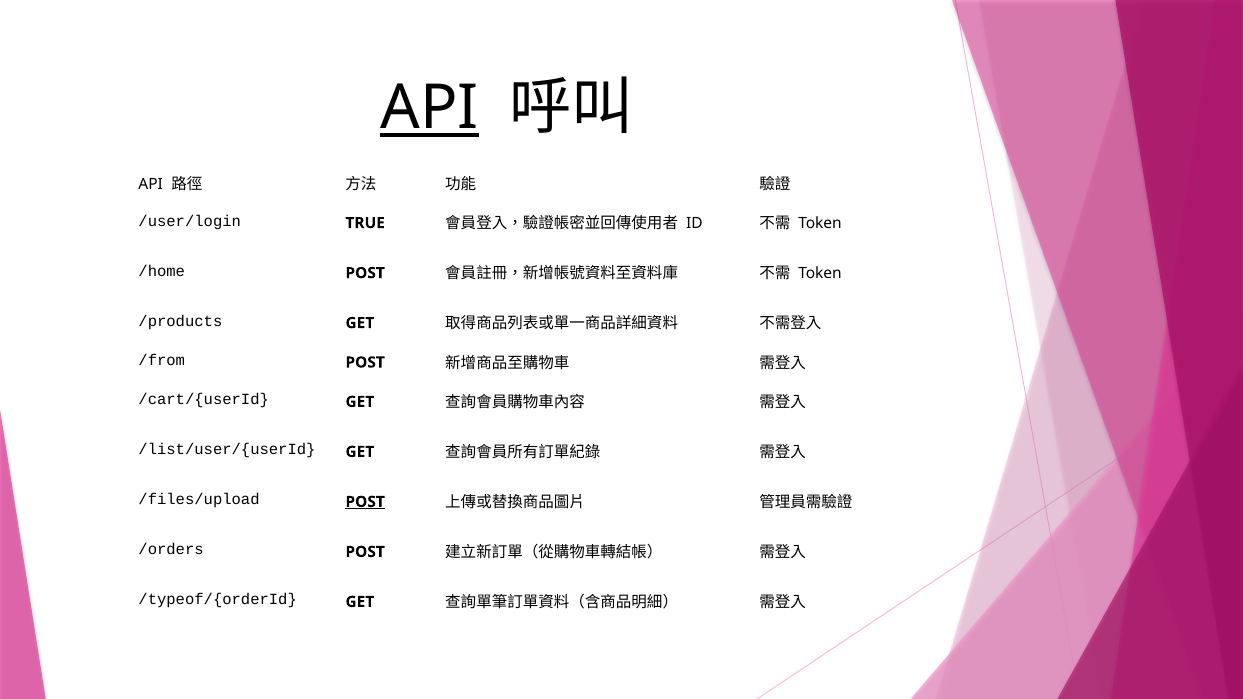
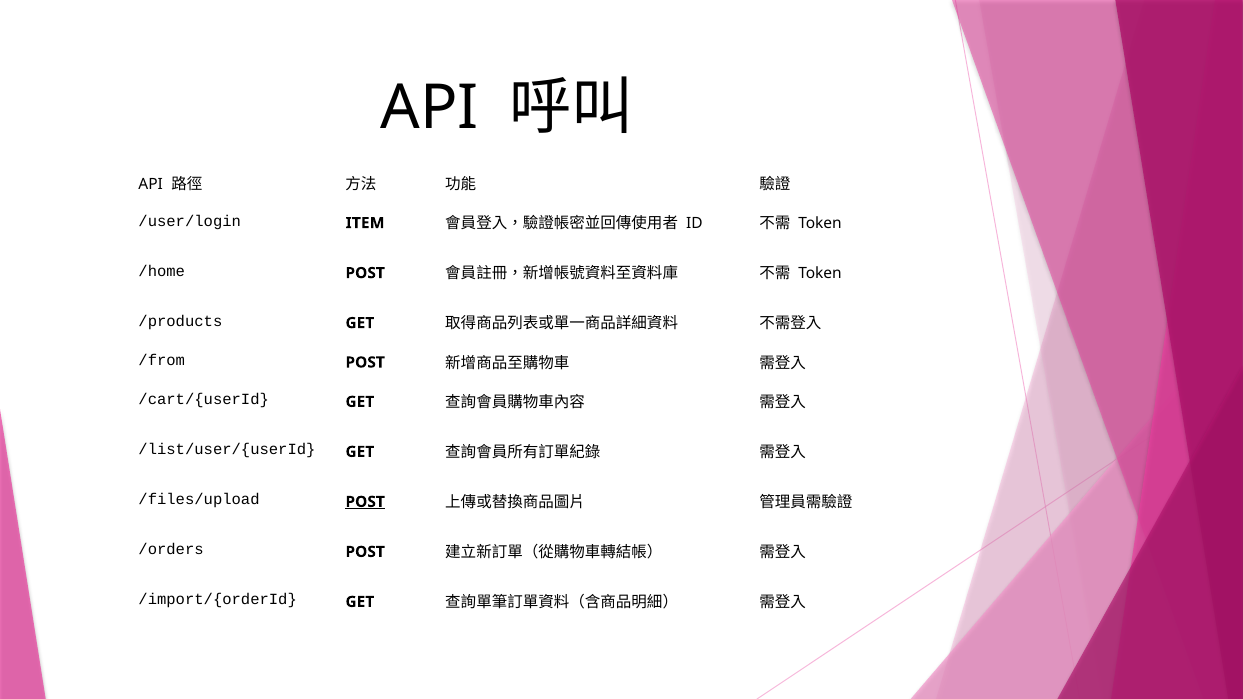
API at (430, 108) underline: present -> none
TRUE: TRUE -> ITEM
/typeof/{orderId: /typeof/{orderId -> /import/{orderId
